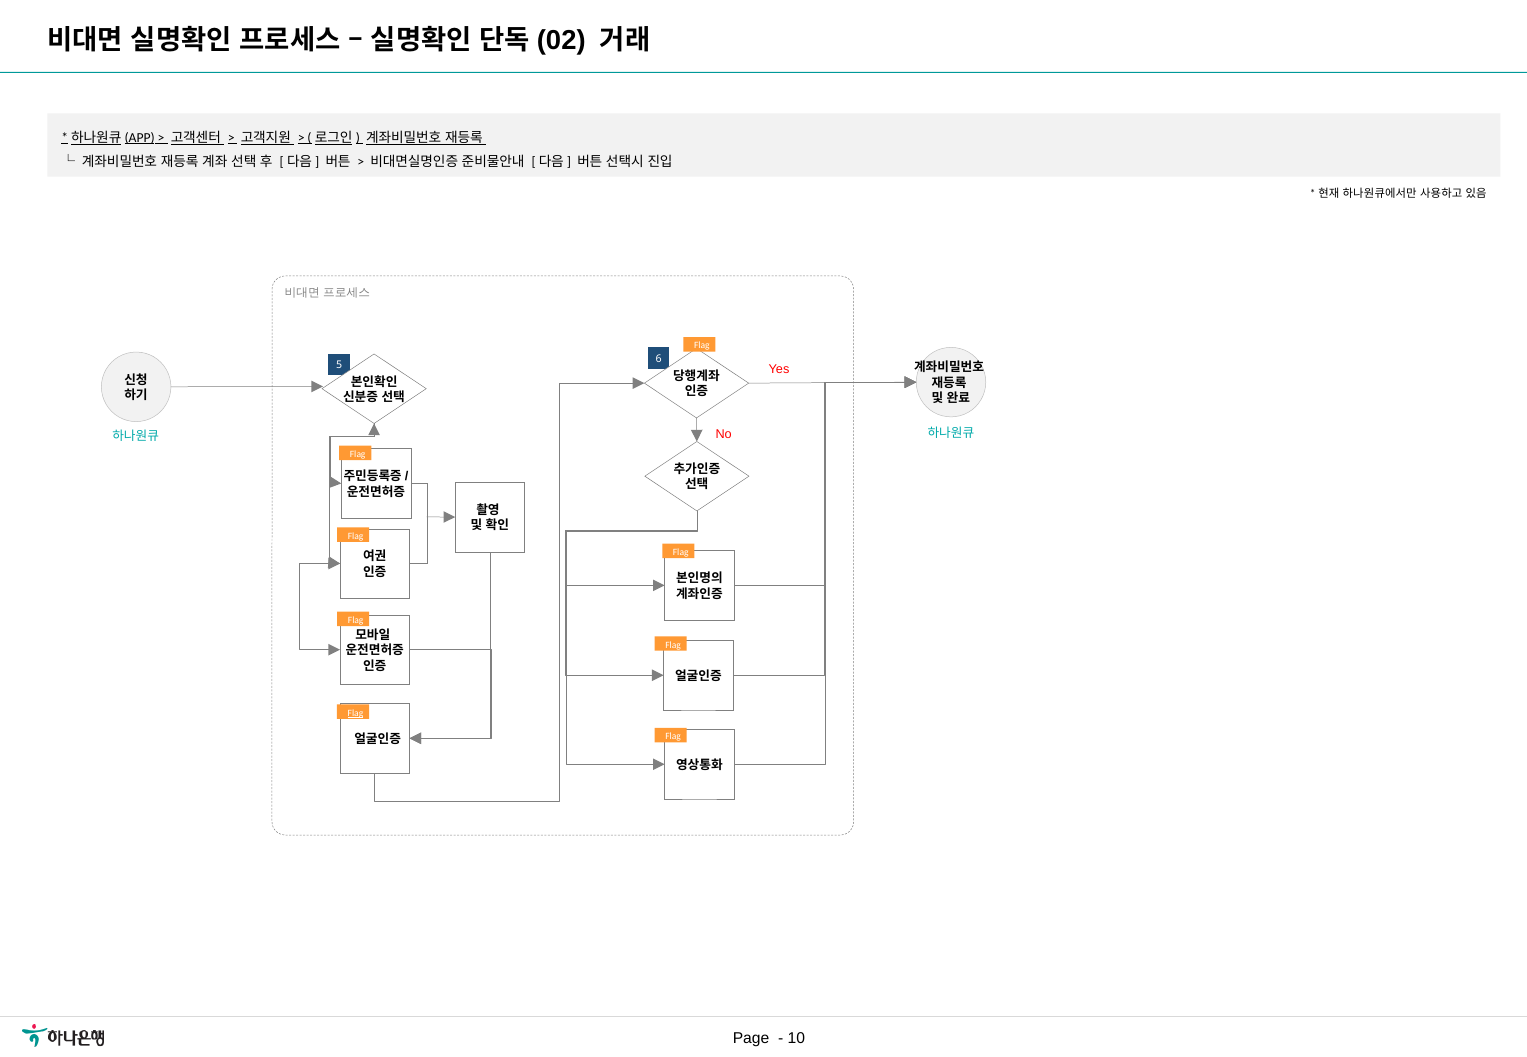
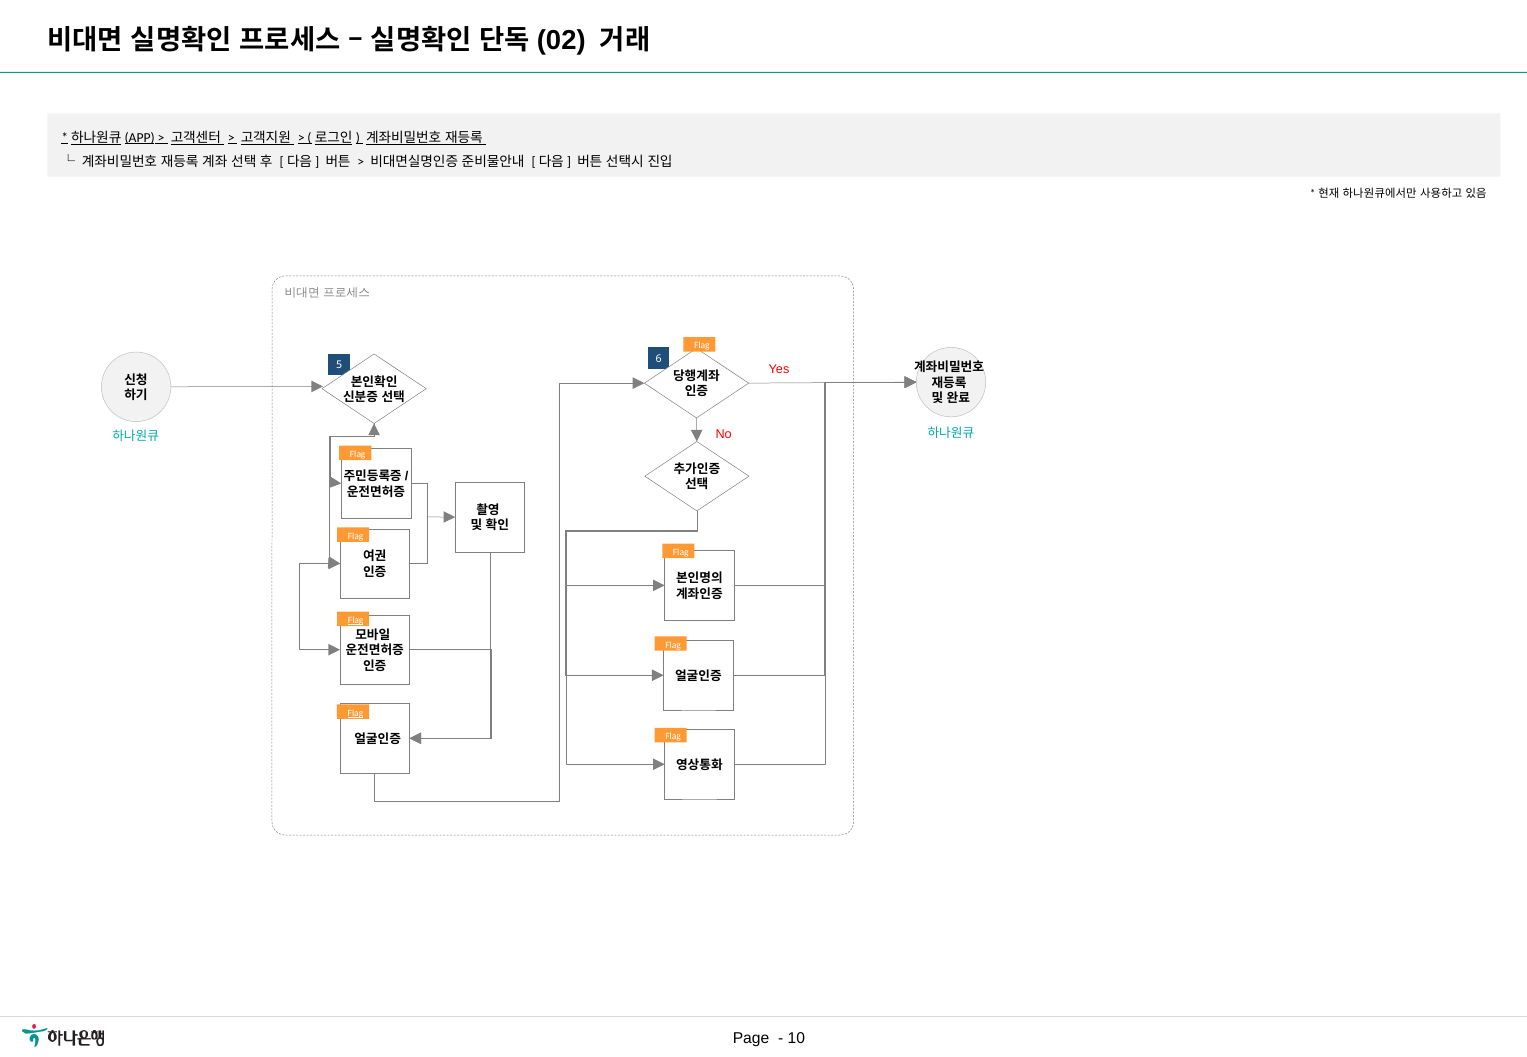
Flag at (356, 620) underline: none -> present
